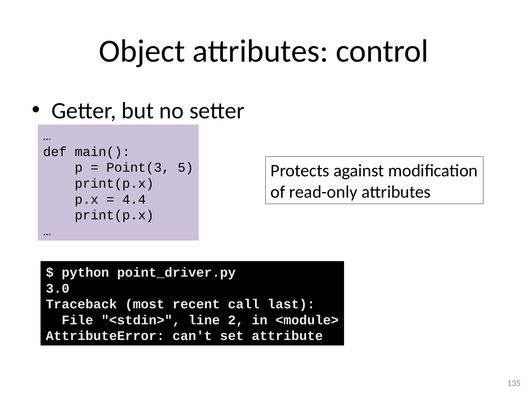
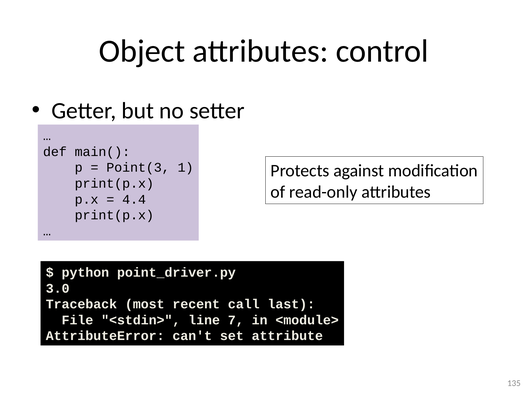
5: 5 -> 1
2: 2 -> 7
